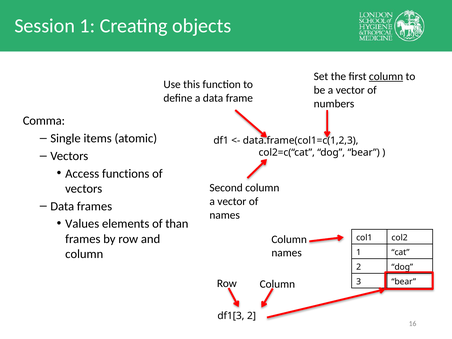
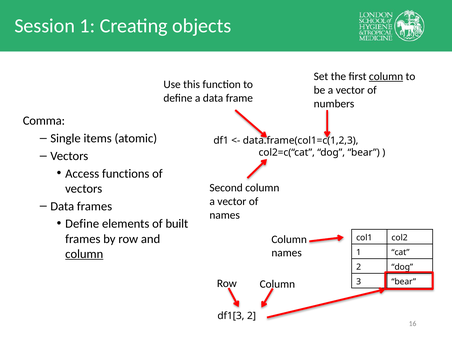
Values at (82, 224): Values -> Define
than: than -> built
column at (84, 254) underline: none -> present
